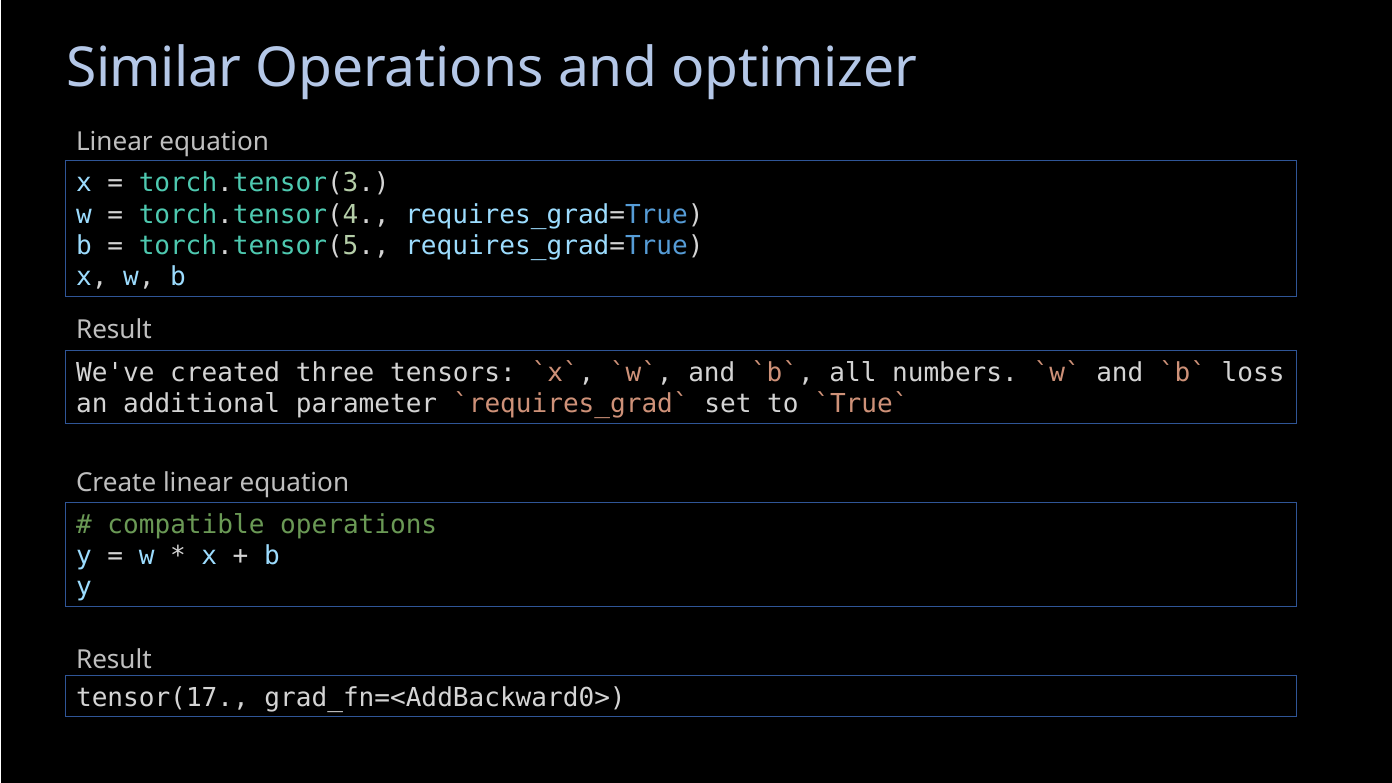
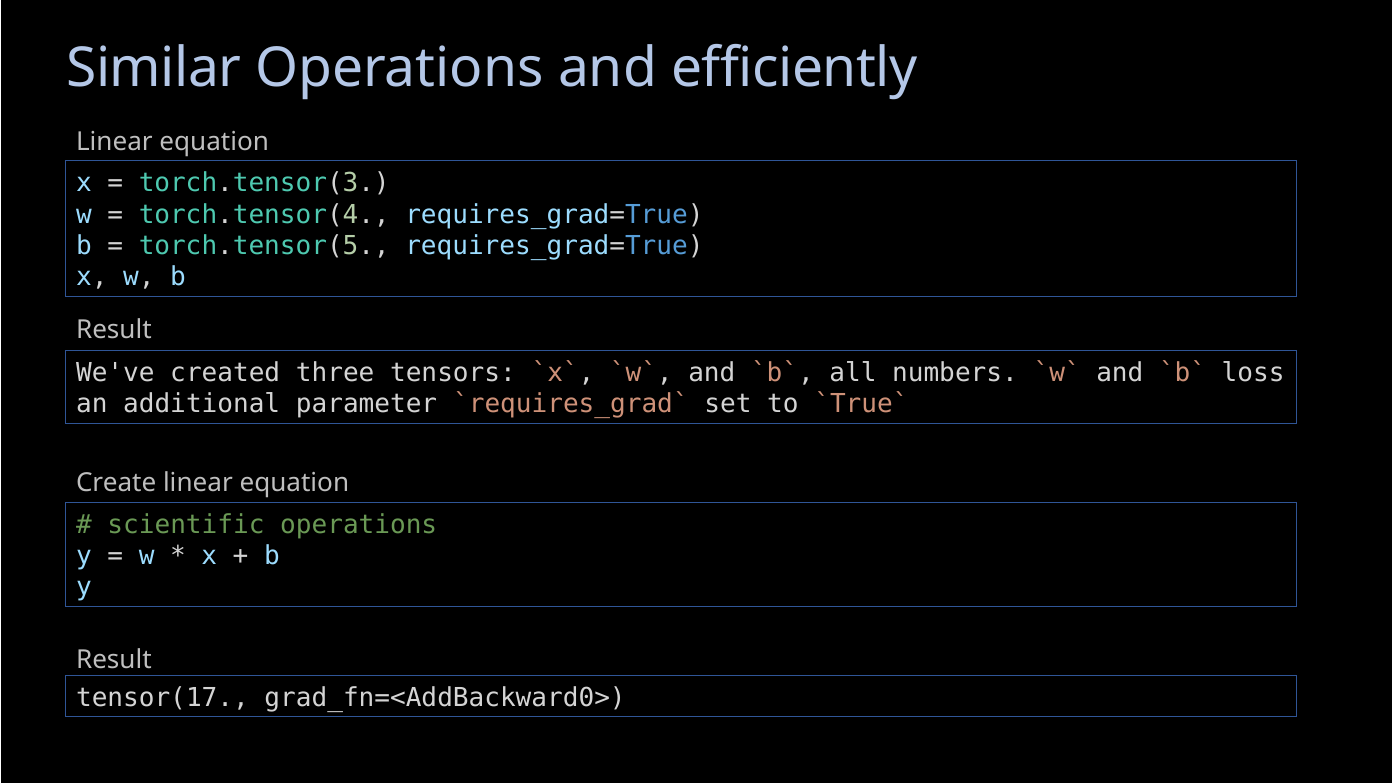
optimizer: optimizer -> efficiently
compatible: compatible -> scientific
